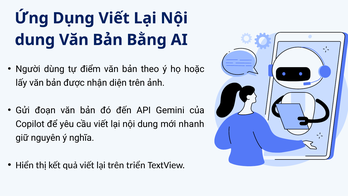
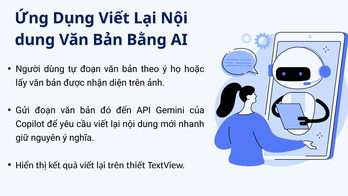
tự điểm: điểm -> đoạn
triển: triển -> thiết
